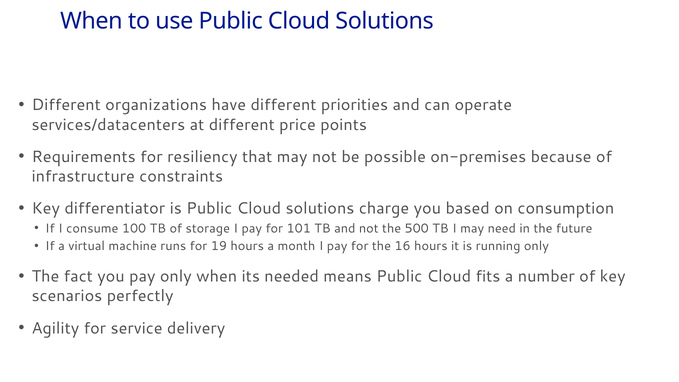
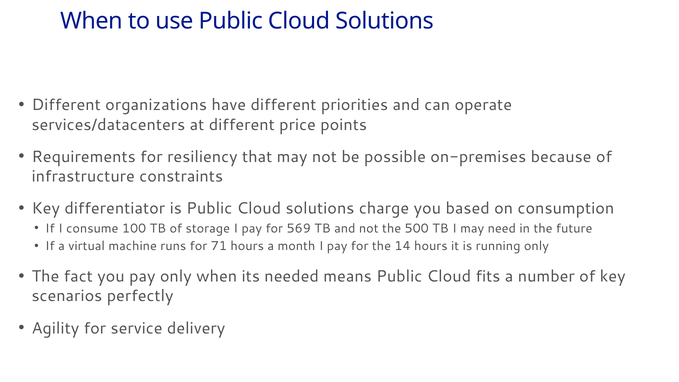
101: 101 -> 569
19: 19 -> 71
16: 16 -> 14
